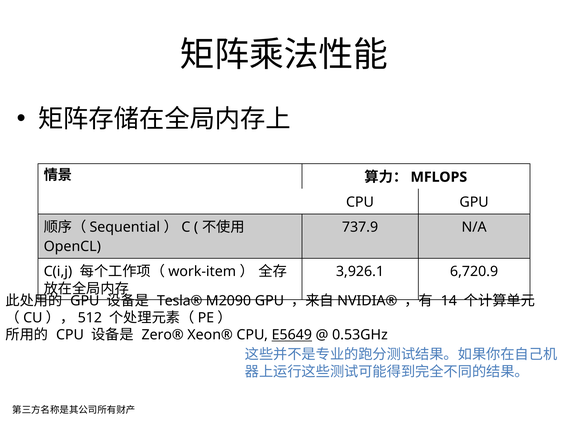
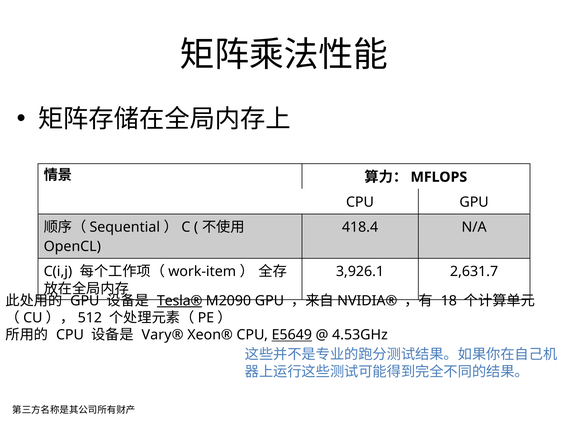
737.9: 737.9 -> 418.4
6,720.9: 6,720.9 -> 2,631.7
Tesla® underline: none -> present
14: 14 -> 18
Zero®: Zero® -> Vary®
0.53GHz: 0.53GHz -> 4.53GHz
